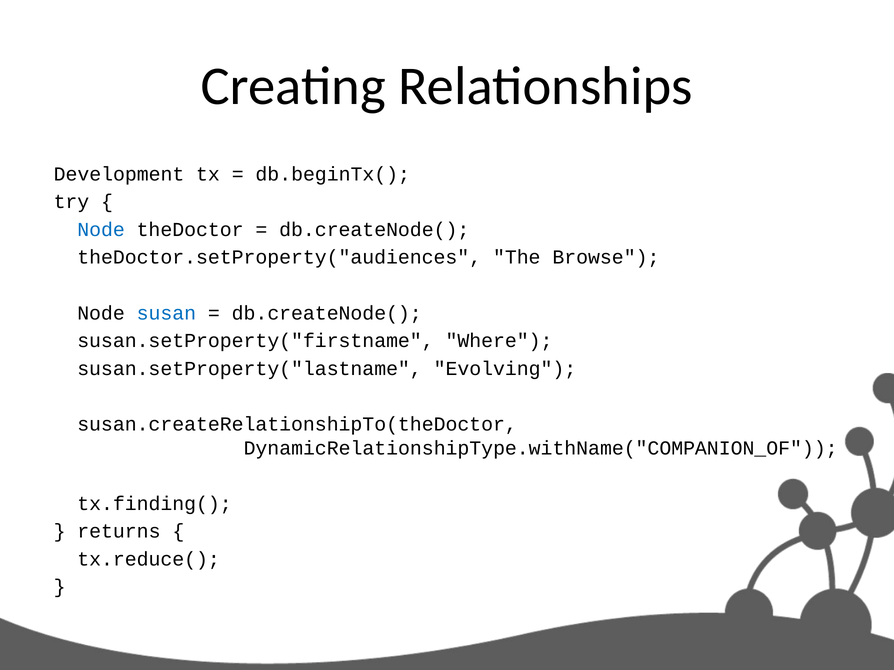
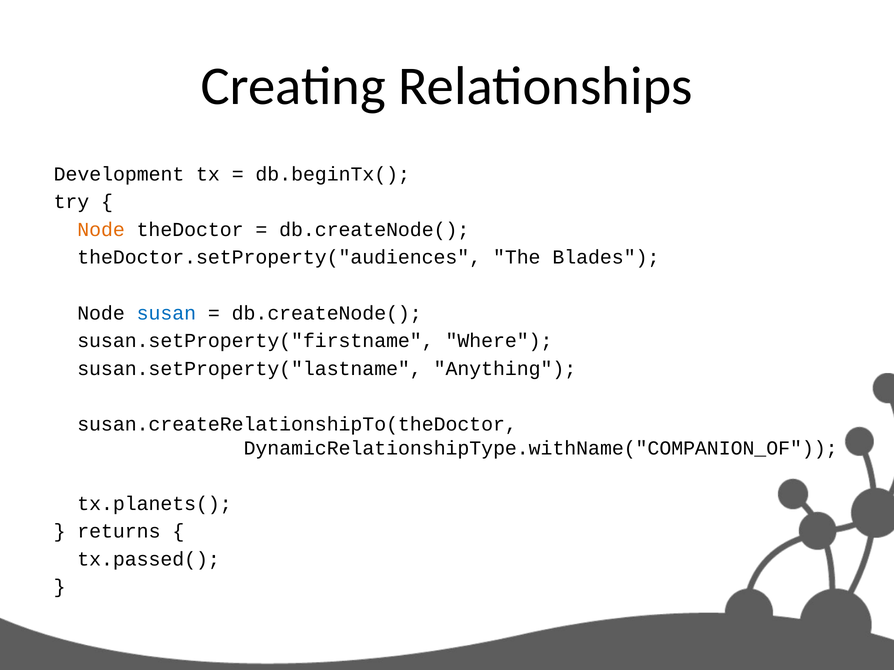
Node at (101, 230) colour: blue -> orange
Browse: Browse -> Blades
Evolving: Evolving -> Anything
tx.finding(: tx.finding( -> tx.planets(
tx.reduce(: tx.reduce( -> tx.passed(
